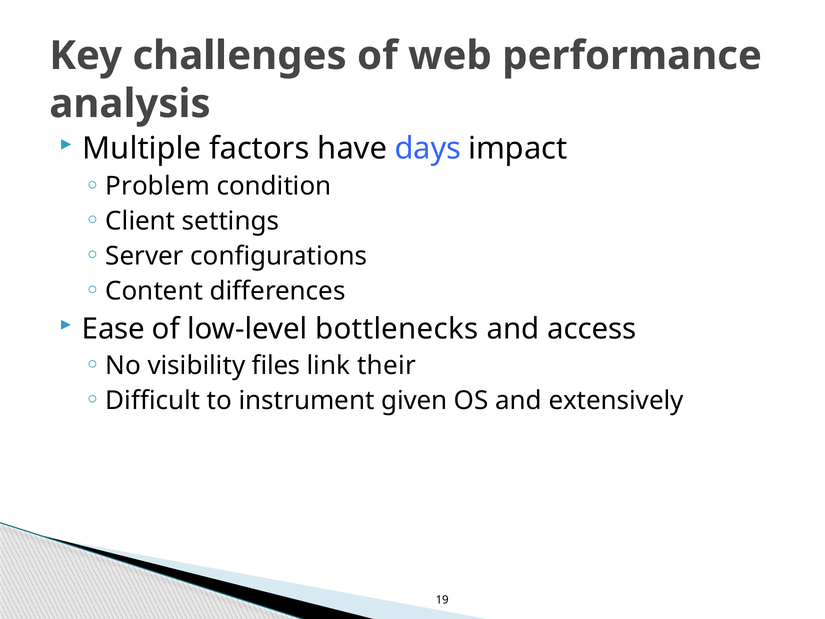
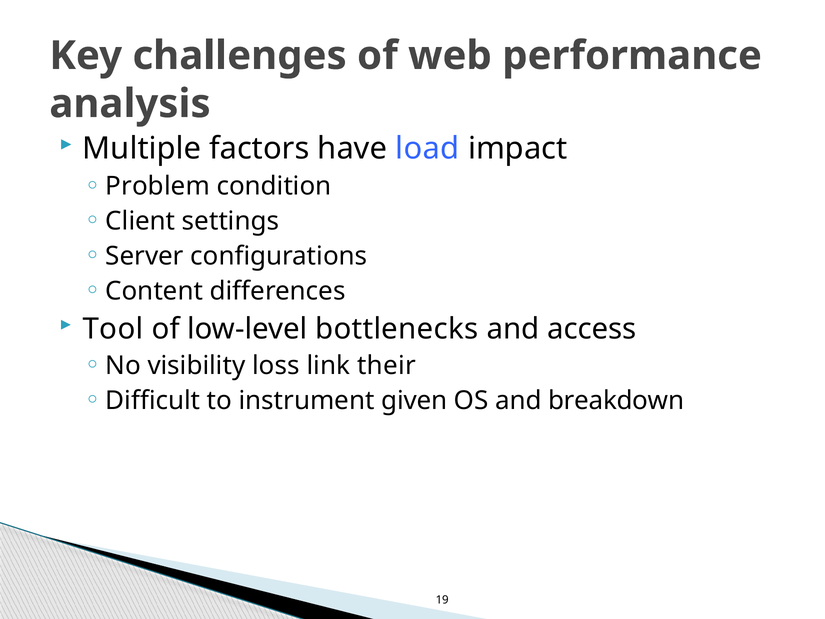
days: days -> load
Ease: Ease -> Tool
files: files -> loss
extensively: extensively -> breakdown
